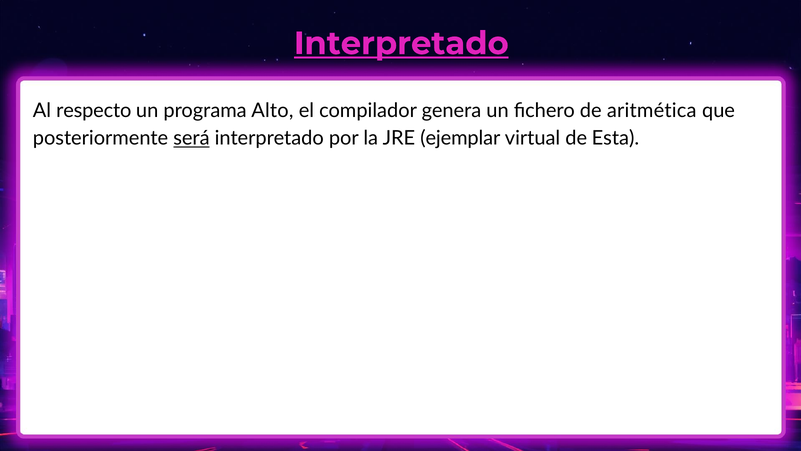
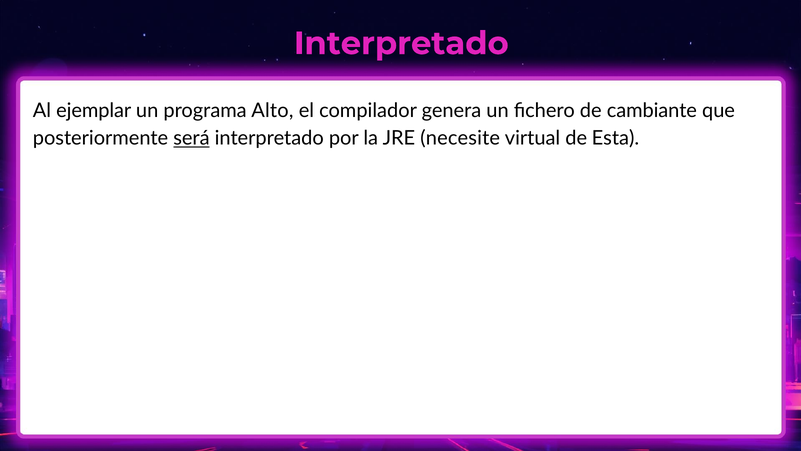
Interpretado at (401, 43) underline: present -> none
respecto: respecto -> ejemplar
aritmética: aritmética -> cambiante
ejemplar: ejemplar -> necesite
